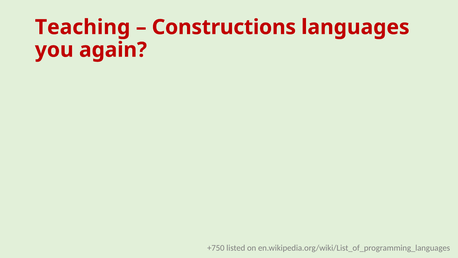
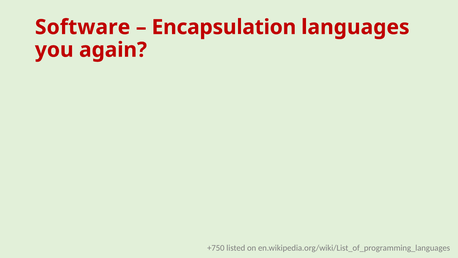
Teaching: Teaching -> Software
Constructions: Constructions -> Encapsulation
